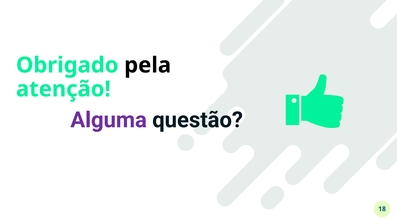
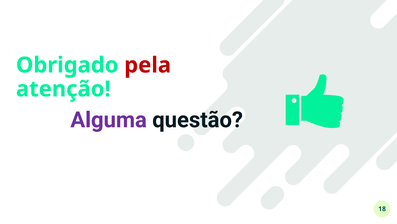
pela colour: black -> red
